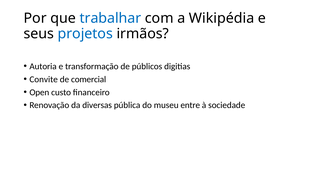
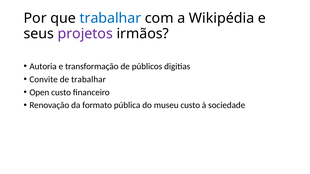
projetos colour: blue -> purple
de comercial: comercial -> trabalhar
diversas: diversas -> formato
museu entre: entre -> custo
